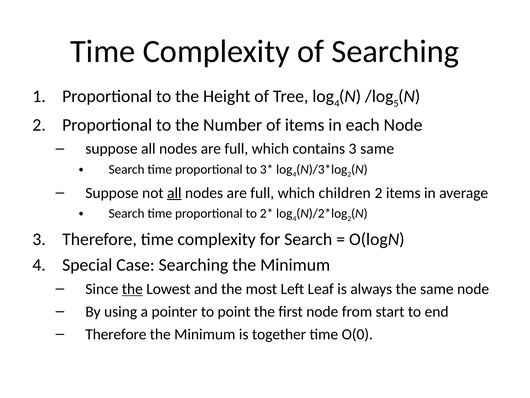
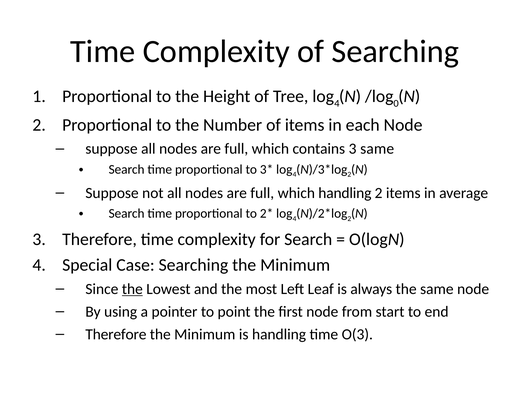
5: 5 -> 0
all at (174, 193) underline: present -> none
which children: children -> handling
is together: together -> handling
O(0: O(0 -> O(3
